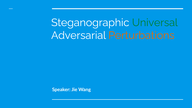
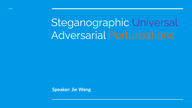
Universal colour: green -> purple
